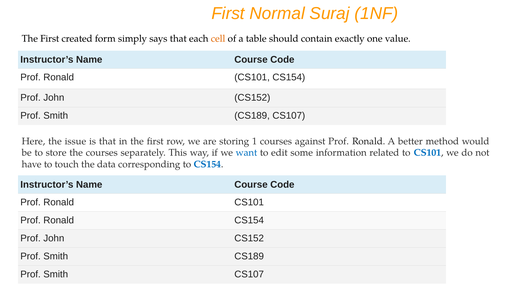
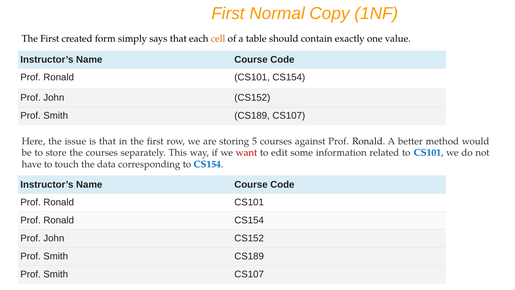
Suraj: Suraj -> Copy
1: 1 -> 5
want colour: blue -> red
